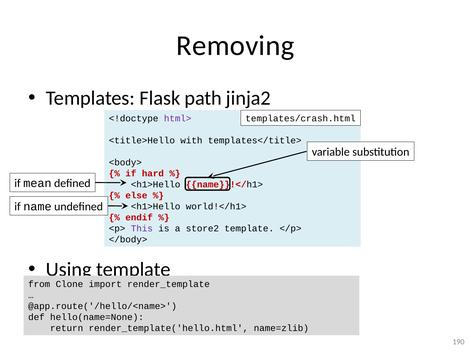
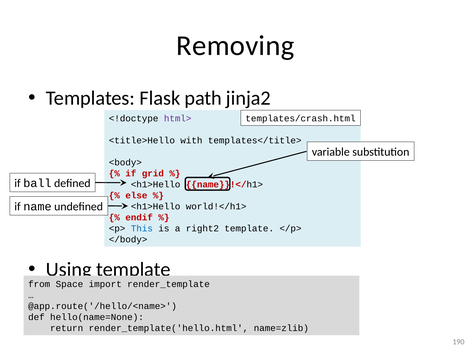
hard: hard -> grid
mean: mean -> ball
This colour: purple -> blue
store2: store2 -> right2
Clone: Clone -> Space
